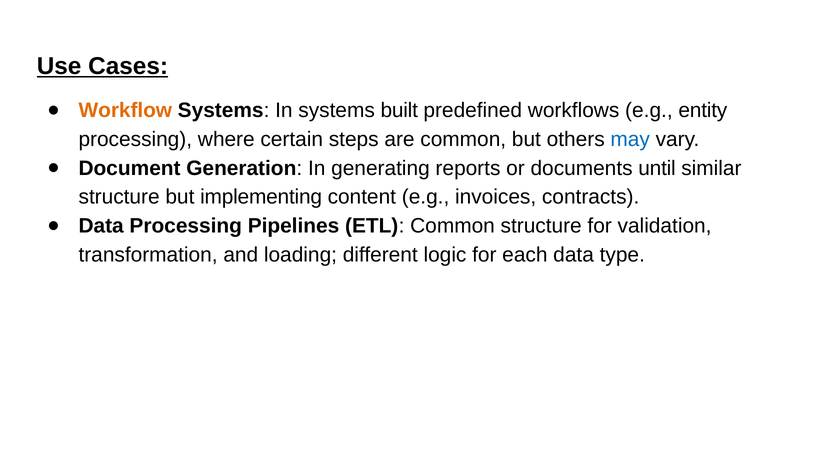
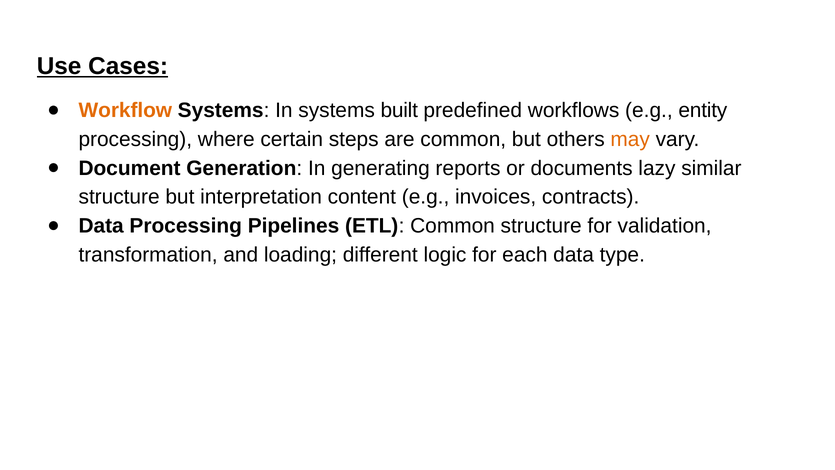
may colour: blue -> orange
until: until -> lazy
implementing: implementing -> interpretation
